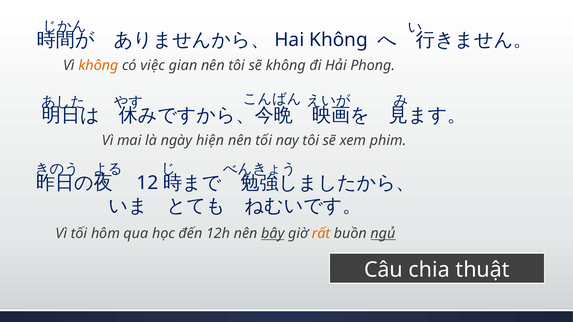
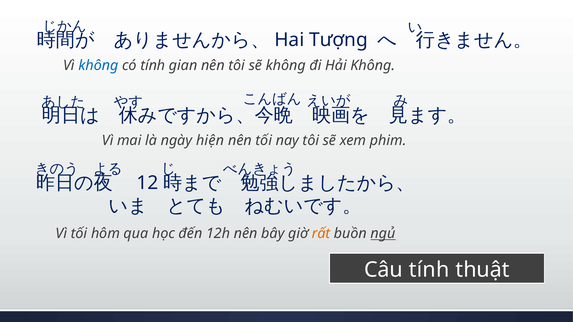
Không at (339, 40): Không -> Tượng
không at (98, 65) colour: orange -> blue
có việc: việc -> tính
Hải Phong: Phong -> Không
bây underline: present -> none
Câu chia: chia -> tính
